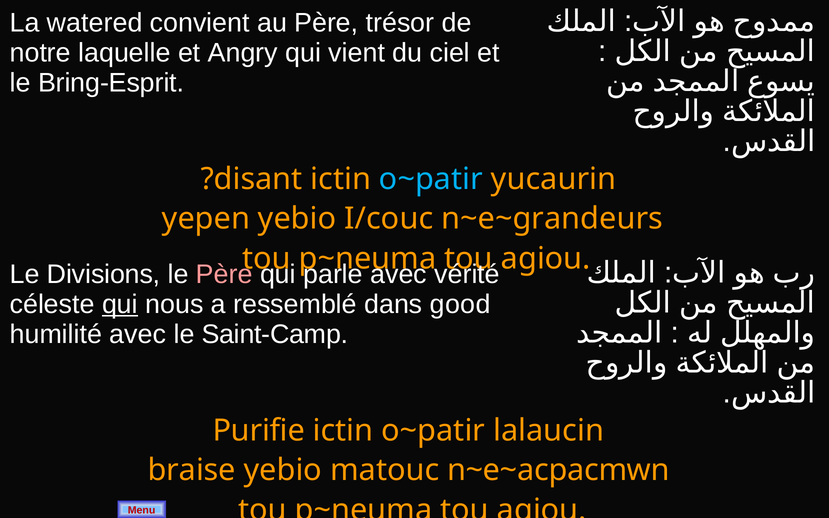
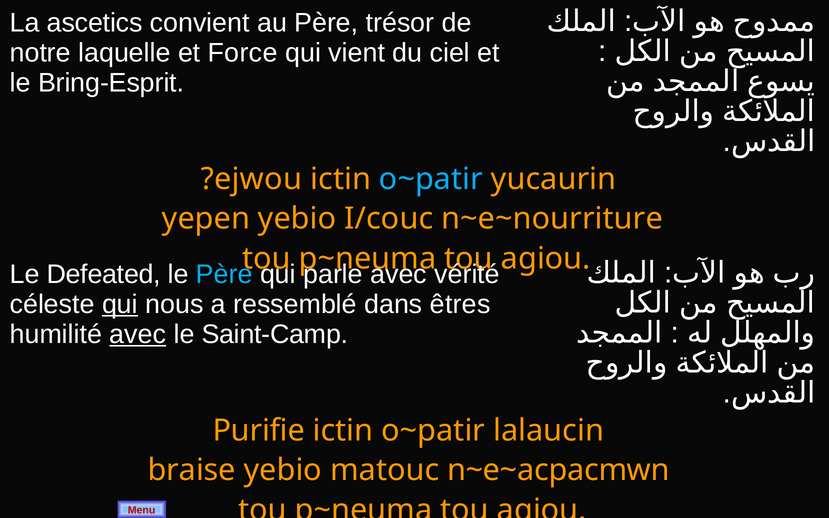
watered: watered -> ascetics
Angry: Angry -> Force
?disant: ?disant -> ?ejwou
n~e~grandeurs: n~e~grandeurs -> n~e~nourriture
Divisions: Divisions -> Defeated
Père at (224, 274) colour: pink -> light blue
good: good -> êtres
avec at (138, 334) underline: none -> present
